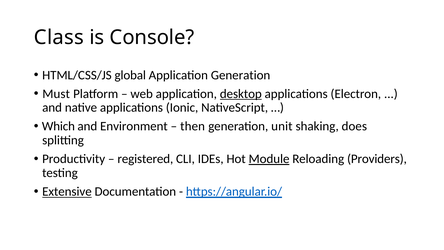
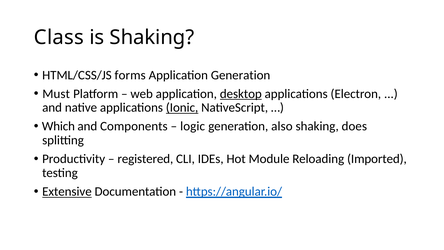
is Console: Console -> Shaking
global: global -> forms
Ionic underline: none -> present
Environment: Environment -> Components
then: then -> logic
unit: unit -> also
Module underline: present -> none
Providers: Providers -> Imported
